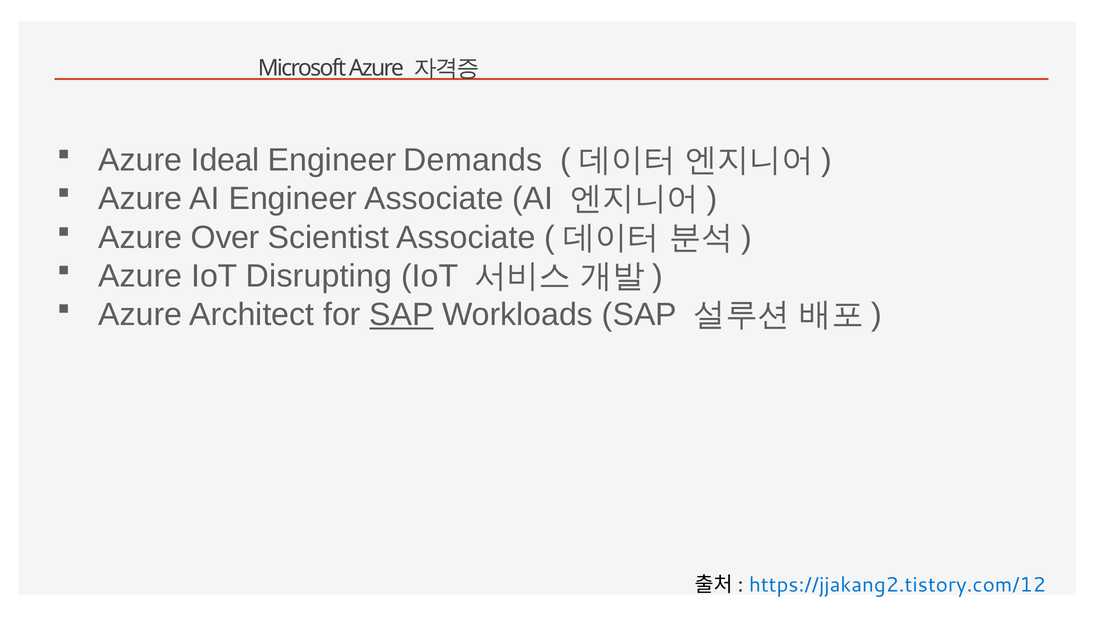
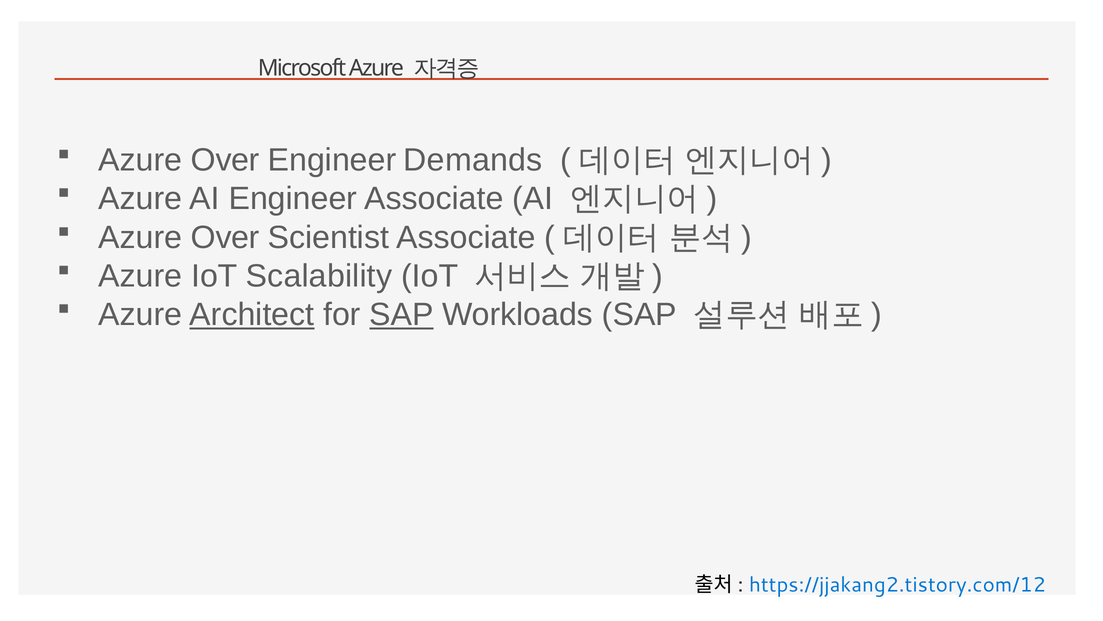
Ideal at (225, 160): Ideal -> Over
Disrupting: Disrupting -> Scalability
Architect underline: none -> present
